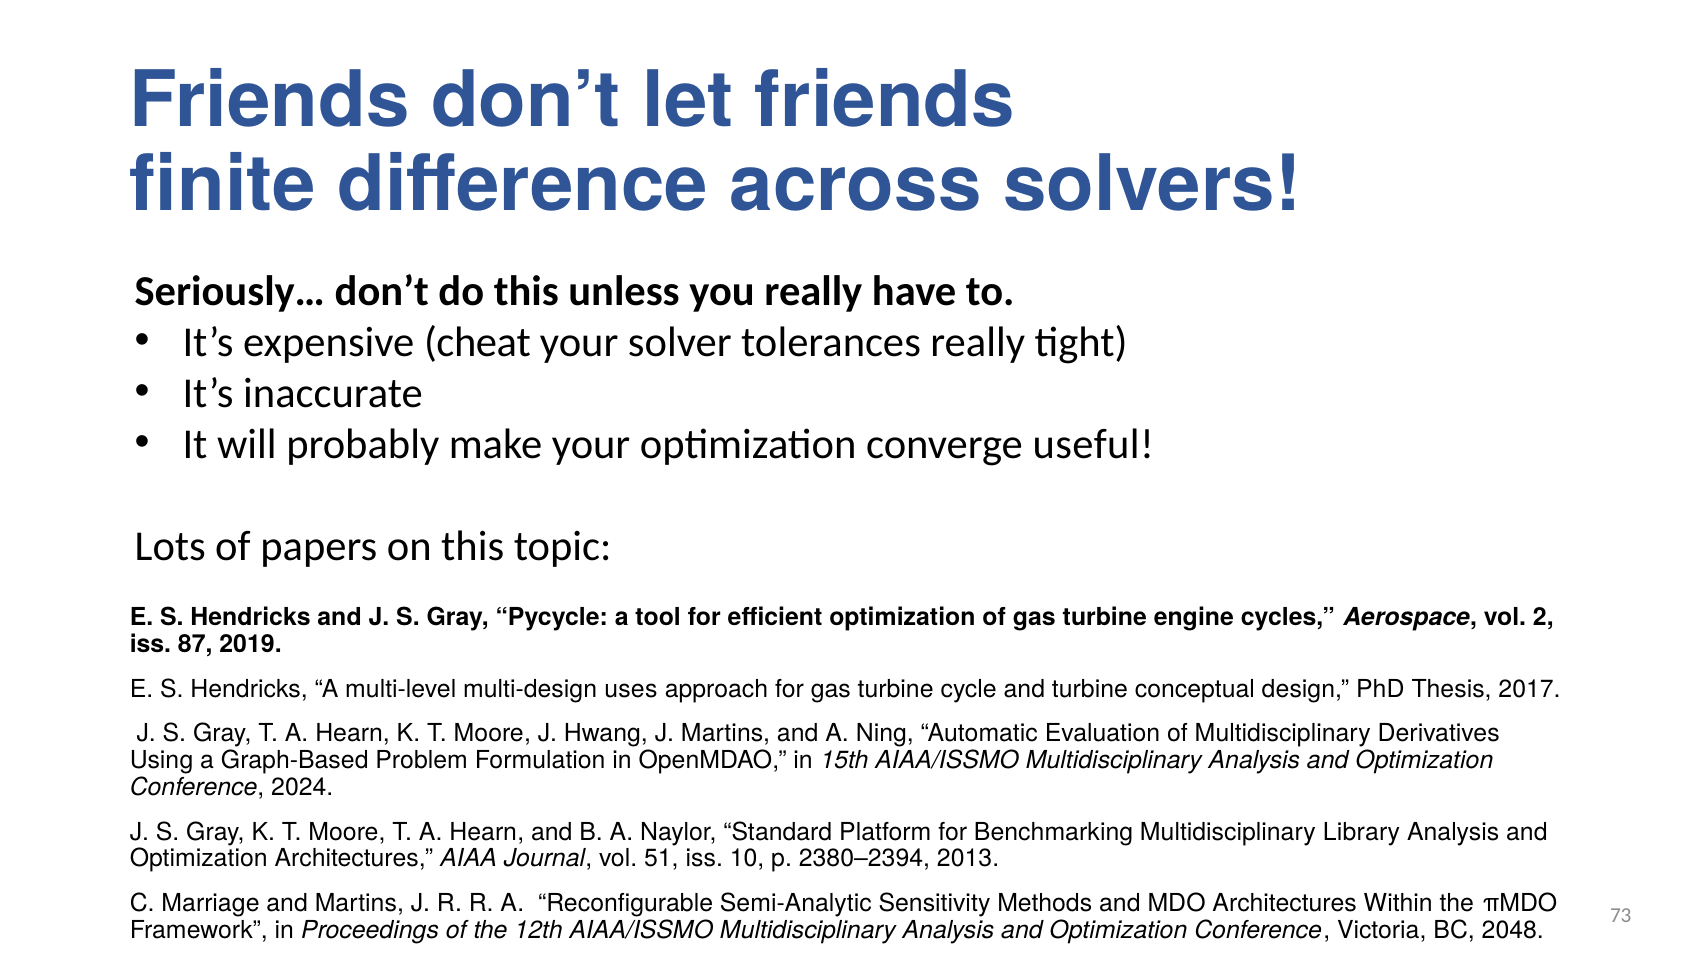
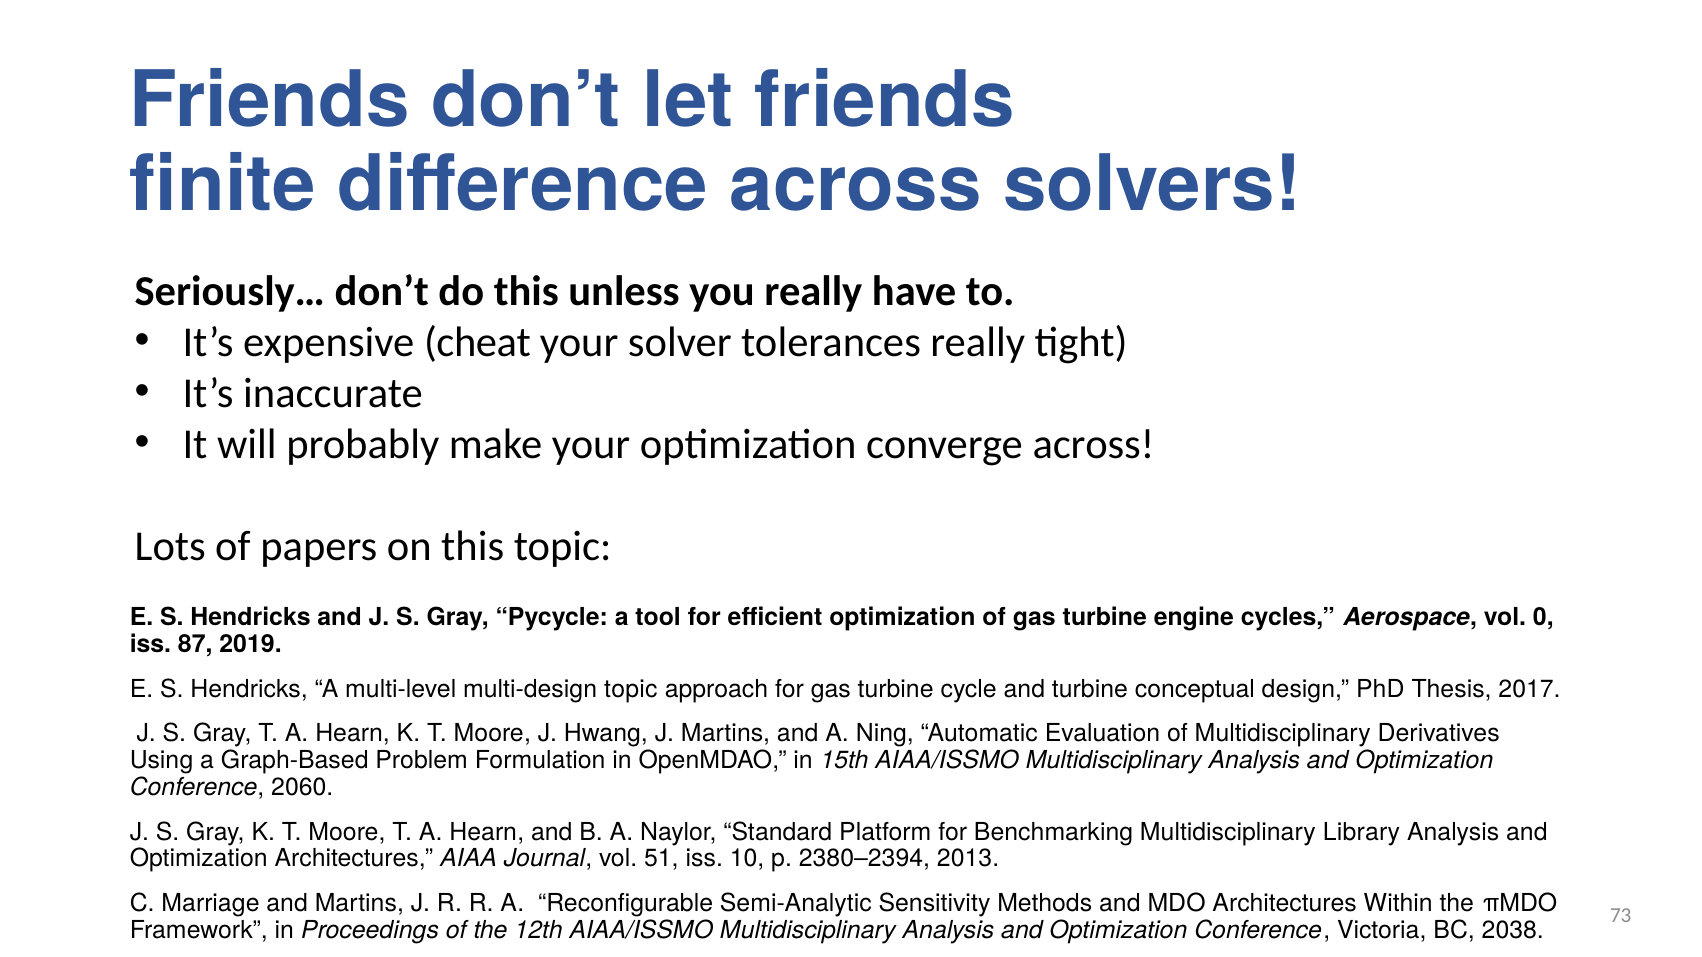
converge useful: useful -> across
2: 2 -> 0
multi-design uses: uses -> topic
2024: 2024 -> 2060
2048: 2048 -> 2038
